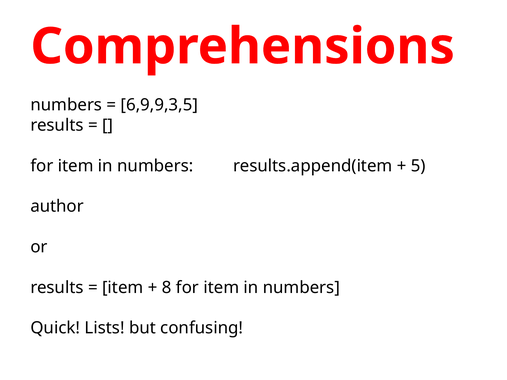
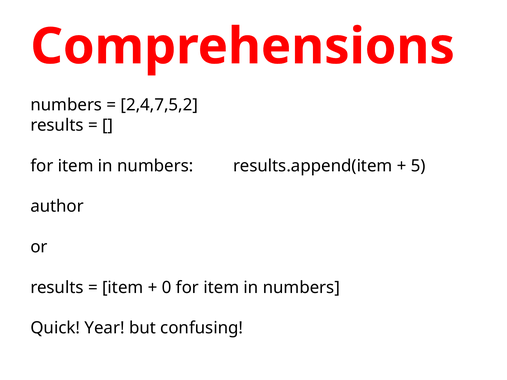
6,9,9,3,5: 6,9,9,3,5 -> 2,4,7,5,2
8: 8 -> 0
Lists: Lists -> Year
